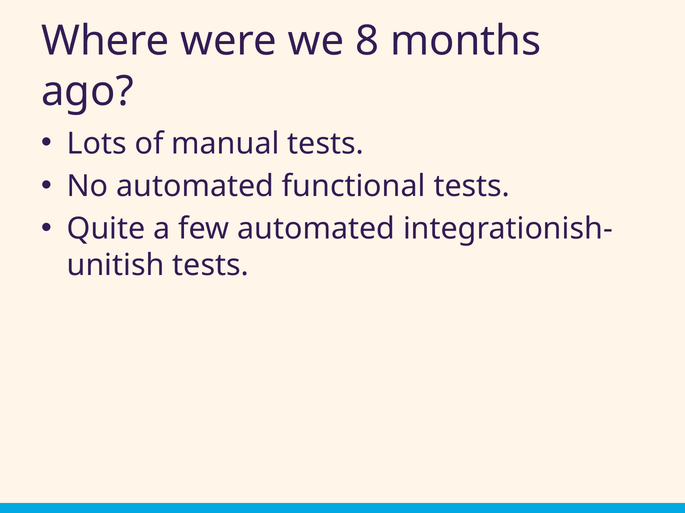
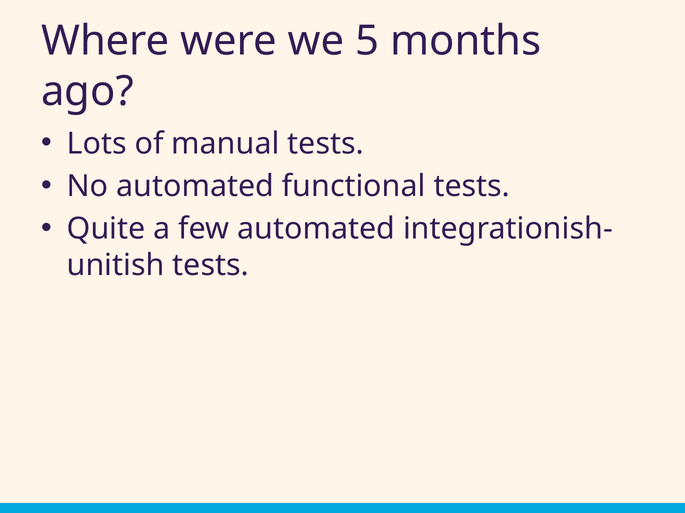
8: 8 -> 5
